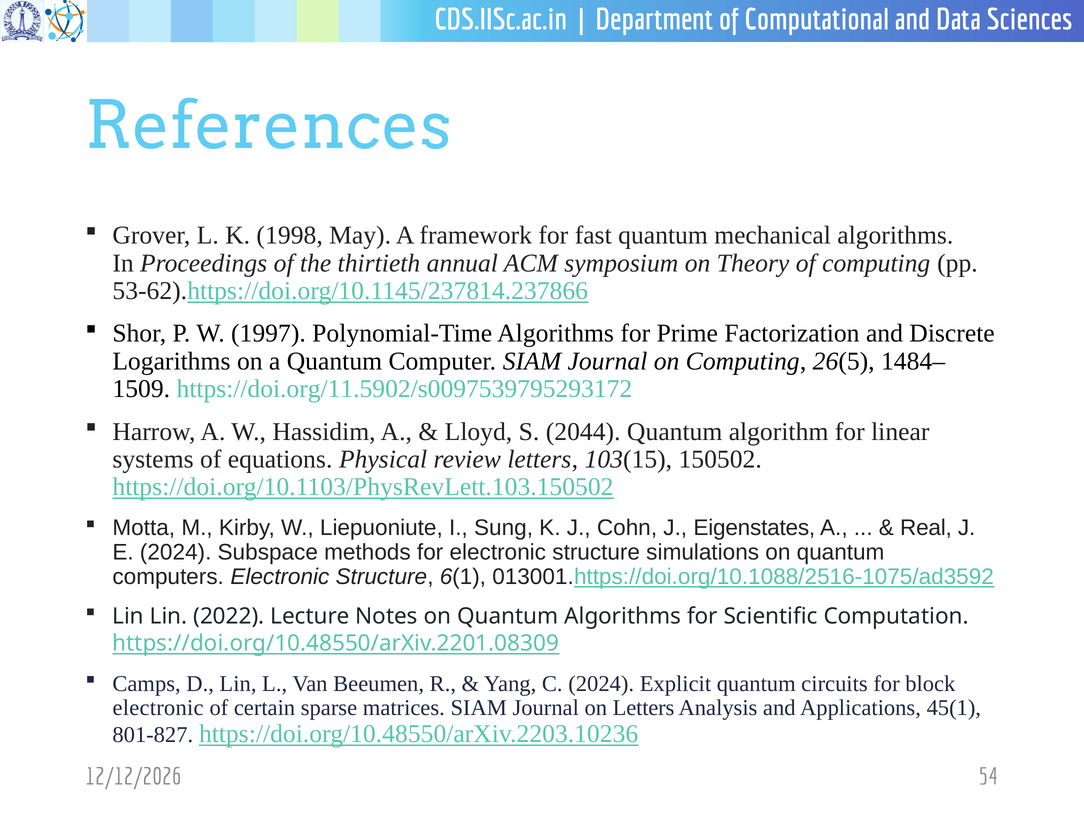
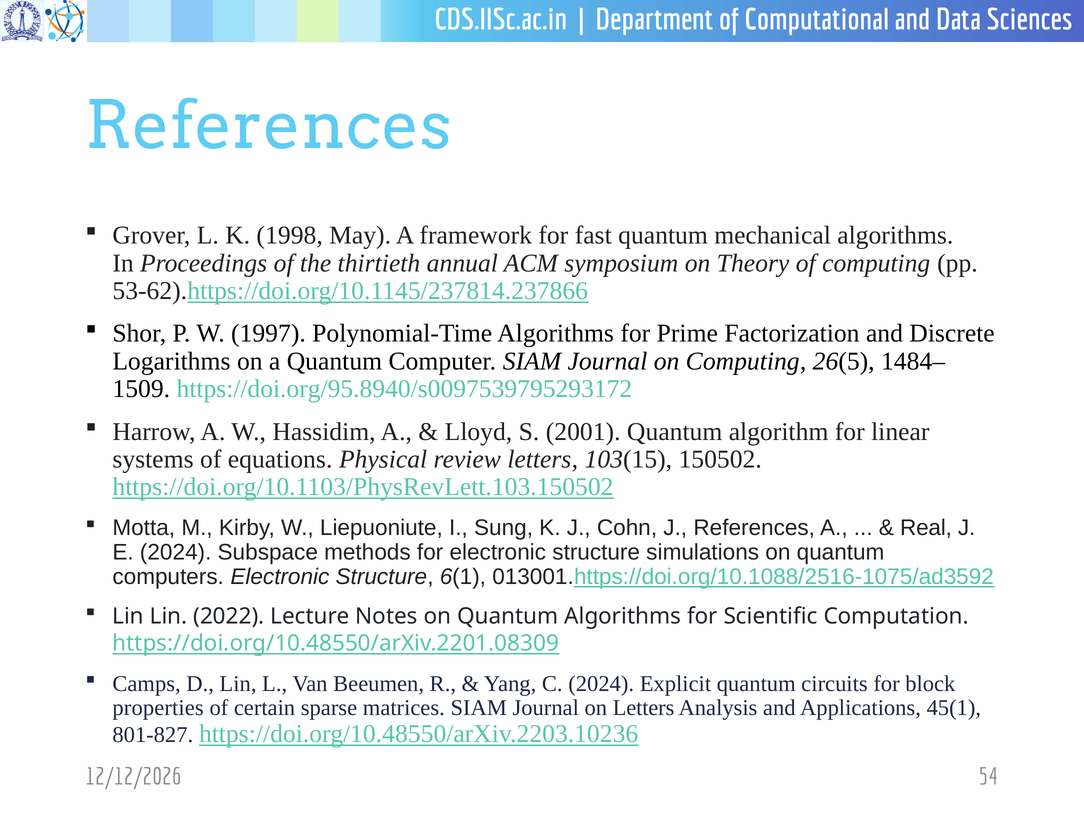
https://doi.org/11.5902/s0097539795293172: https://doi.org/11.5902/s0097539795293172 -> https://doi.org/95.8940/s0097539795293172
2044: 2044 -> 2001
J Eigenstates: Eigenstates -> References
electronic at (158, 708): electronic -> properties
